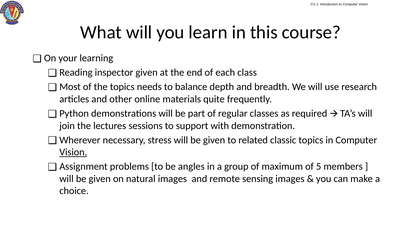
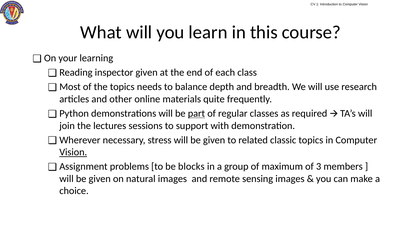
part underline: none -> present
angles: angles -> blocks
5: 5 -> 3
